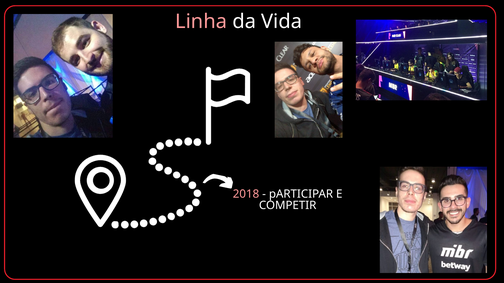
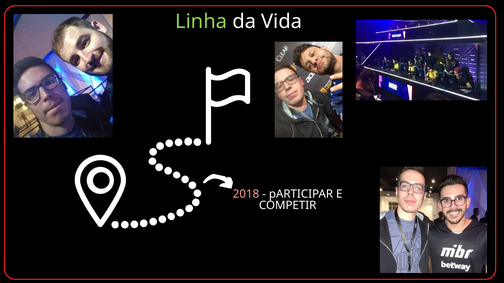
Linha colour: pink -> light green
